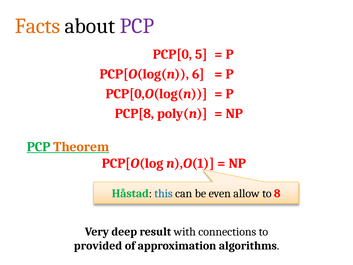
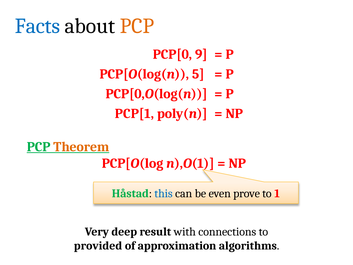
Facts colour: orange -> blue
PCP at (137, 26) colour: purple -> orange
5: 5 -> 9
6: 6 -> 5
PCP[8: PCP[8 -> PCP[1
allow: allow -> prove
8: 8 -> 1
